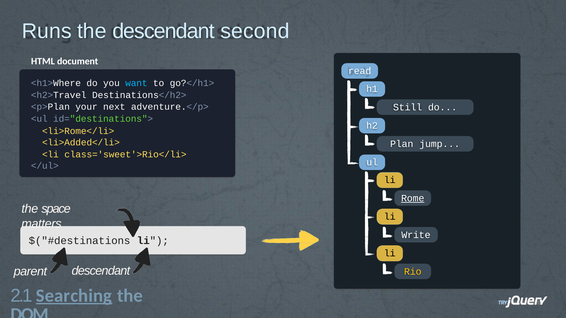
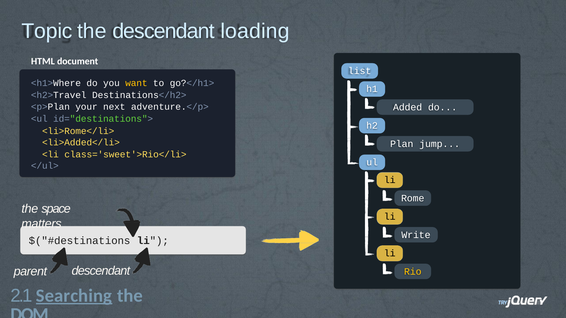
Runs: Runs -> Topic
second: second -> loading
read: read -> list
want colour: light blue -> yellow
Still: Still -> Added
Rome underline: present -> none
